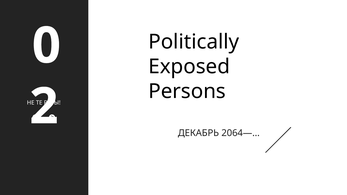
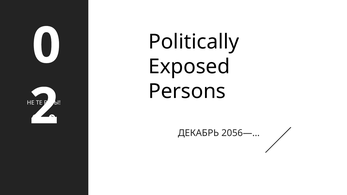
2064—…: 2064—… -> 2056—…
